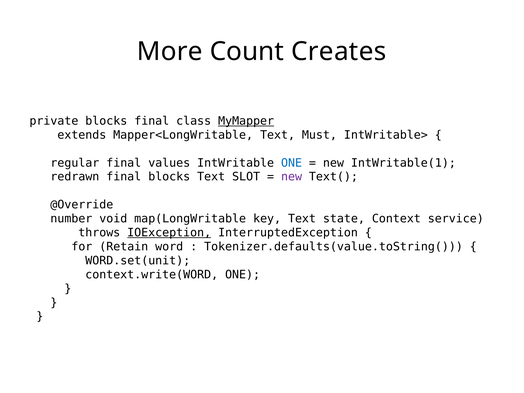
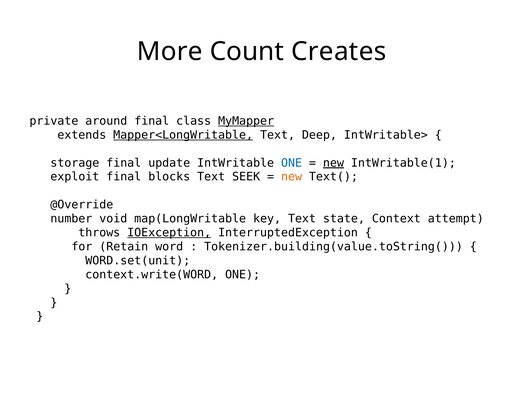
private blocks: blocks -> around
Mapper<LongWritable underline: none -> present
Must: Must -> Deep
regular: regular -> storage
values: values -> update
new at (333, 163) underline: none -> present
redrawn: redrawn -> exploit
SLOT: SLOT -> SEEK
new at (292, 177) colour: purple -> orange
service: service -> attempt
Tokenizer.defaults(value.toString(: Tokenizer.defaults(value.toString( -> Tokenizer.building(value.toString(
